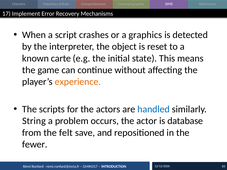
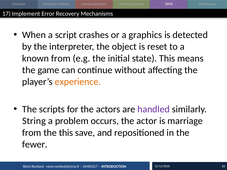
known carte: carte -> from
handled colour: blue -> purple
database: database -> marriage
the felt: felt -> this
